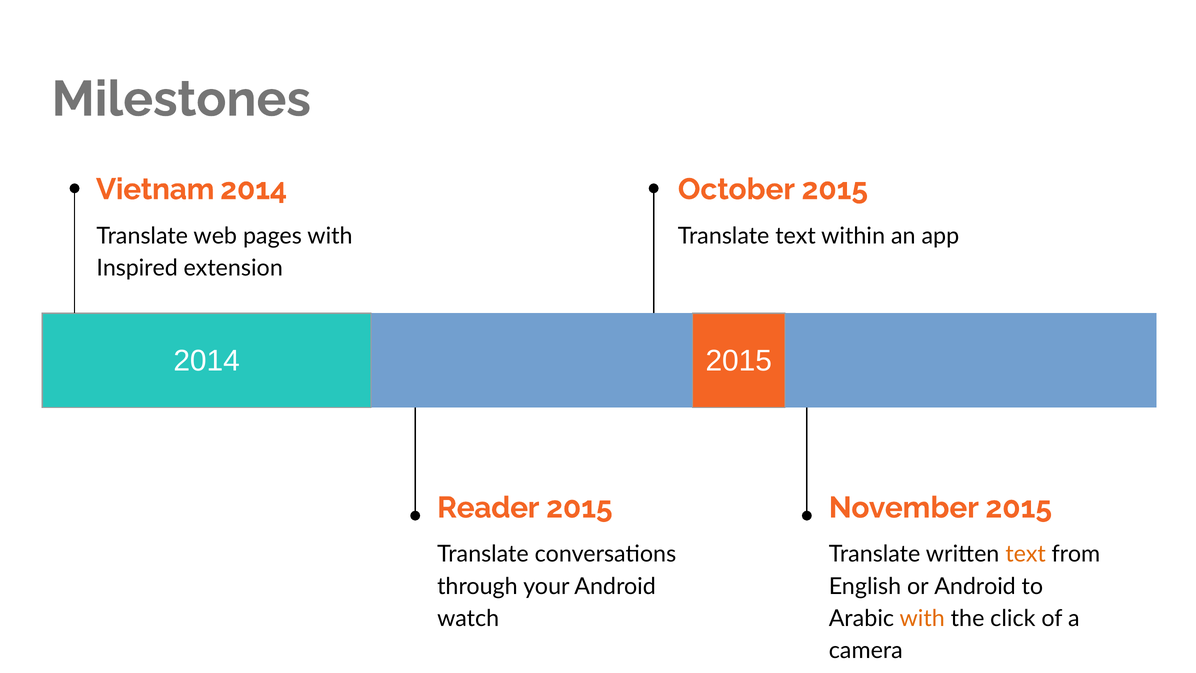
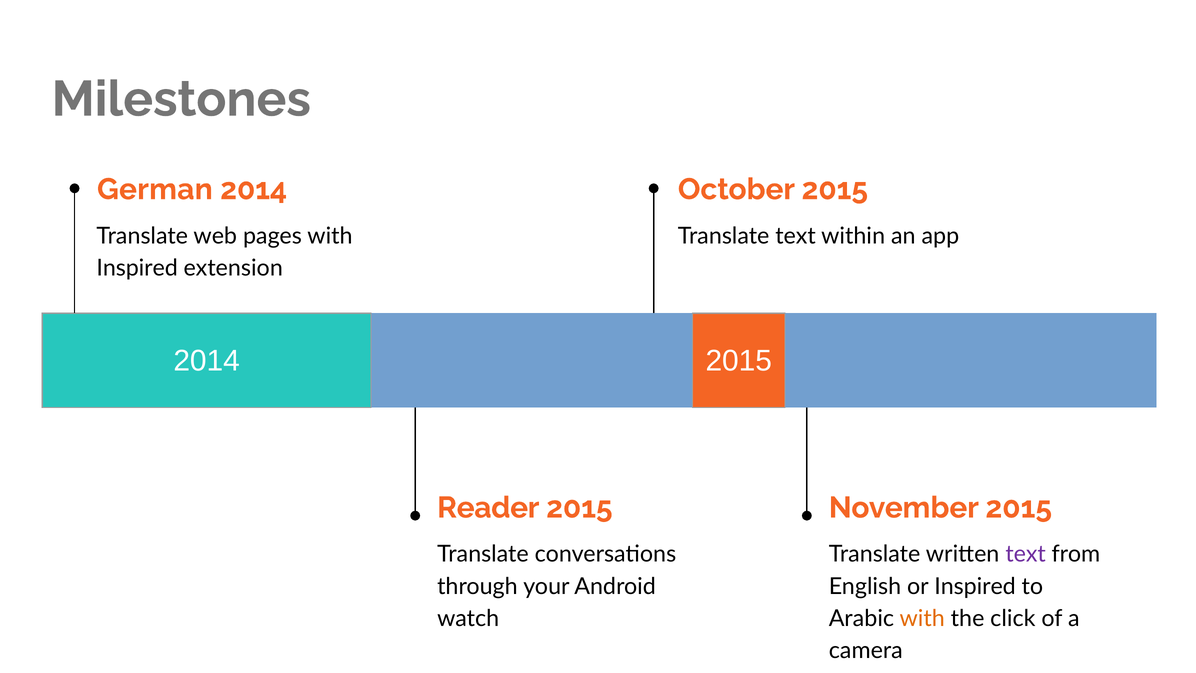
Vietnam: Vietnam -> German
text at (1026, 554) colour: orange -> purple
or Android: Android -> Inspired
